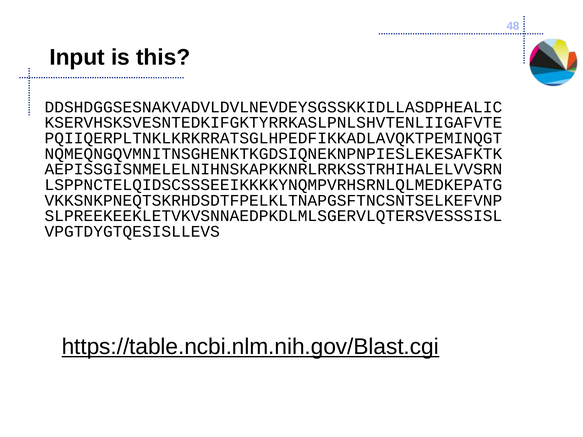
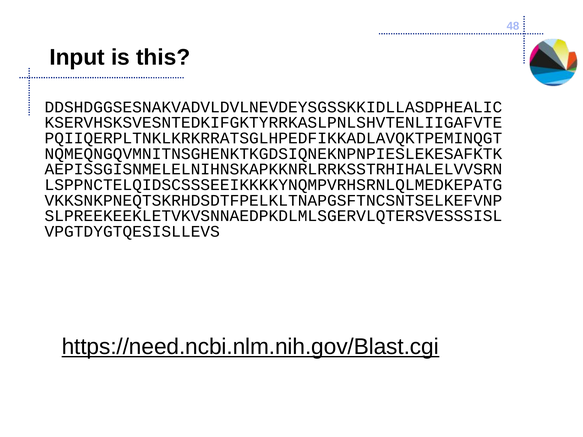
https://table.ncbi.nlm.nih.gov/Blast.cgi: https://table.ncbi.nlm.nih.gov/Blast.cgi -> https://need.ncbi.nlm.nih.gov/Blast.cgi
